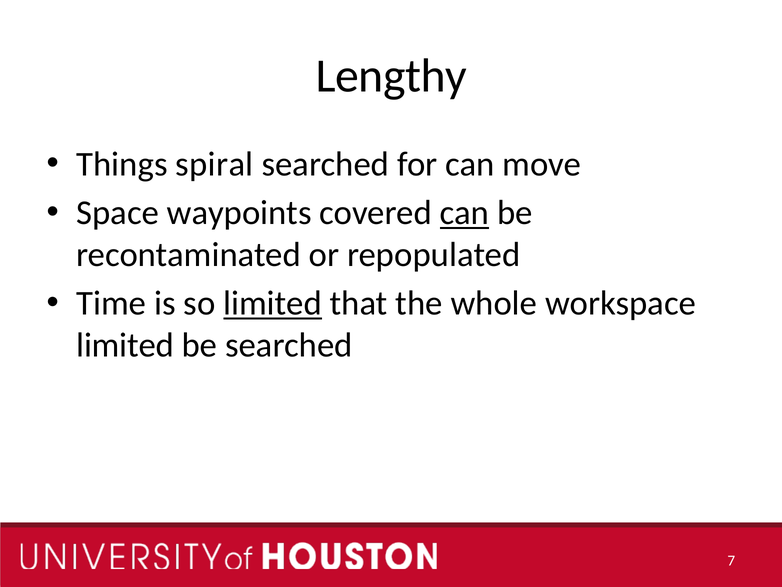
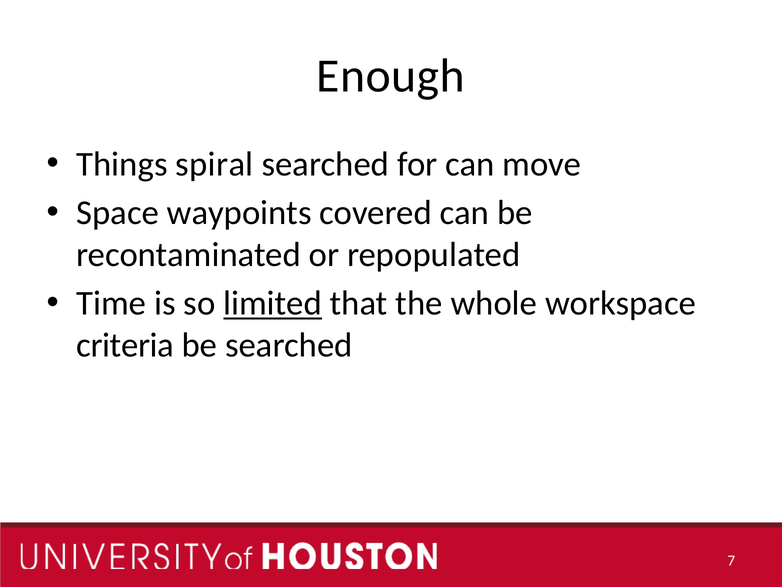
Lengthy: Lengthy -> Enough
can at (464, 213) underline: present -> none
limited at (125, 345): limited -> criteria
